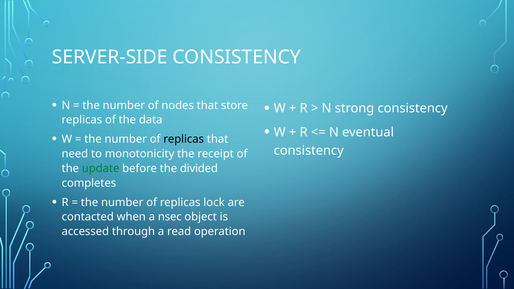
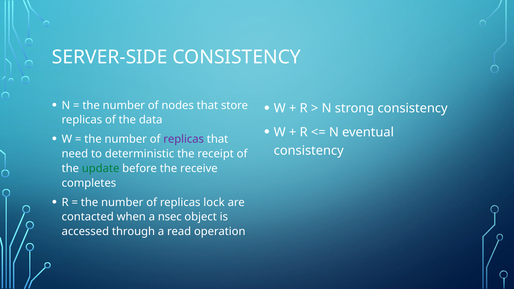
replicas at (184, 139) colour: black -> purple
monotonicity: monotonicity -> deterministic
divided: divided -> receive
